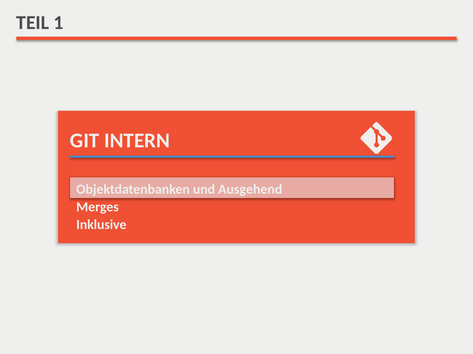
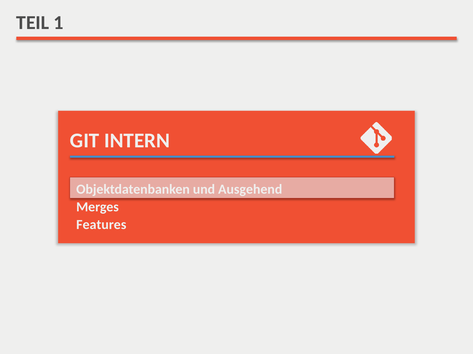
Inklusive: Inklusive -> Features
